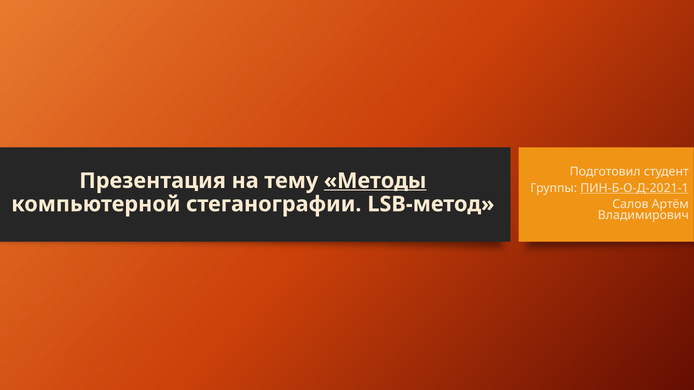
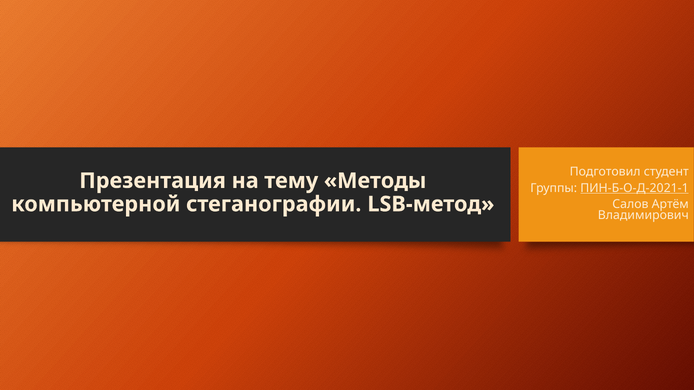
Методы underline: present -> none
